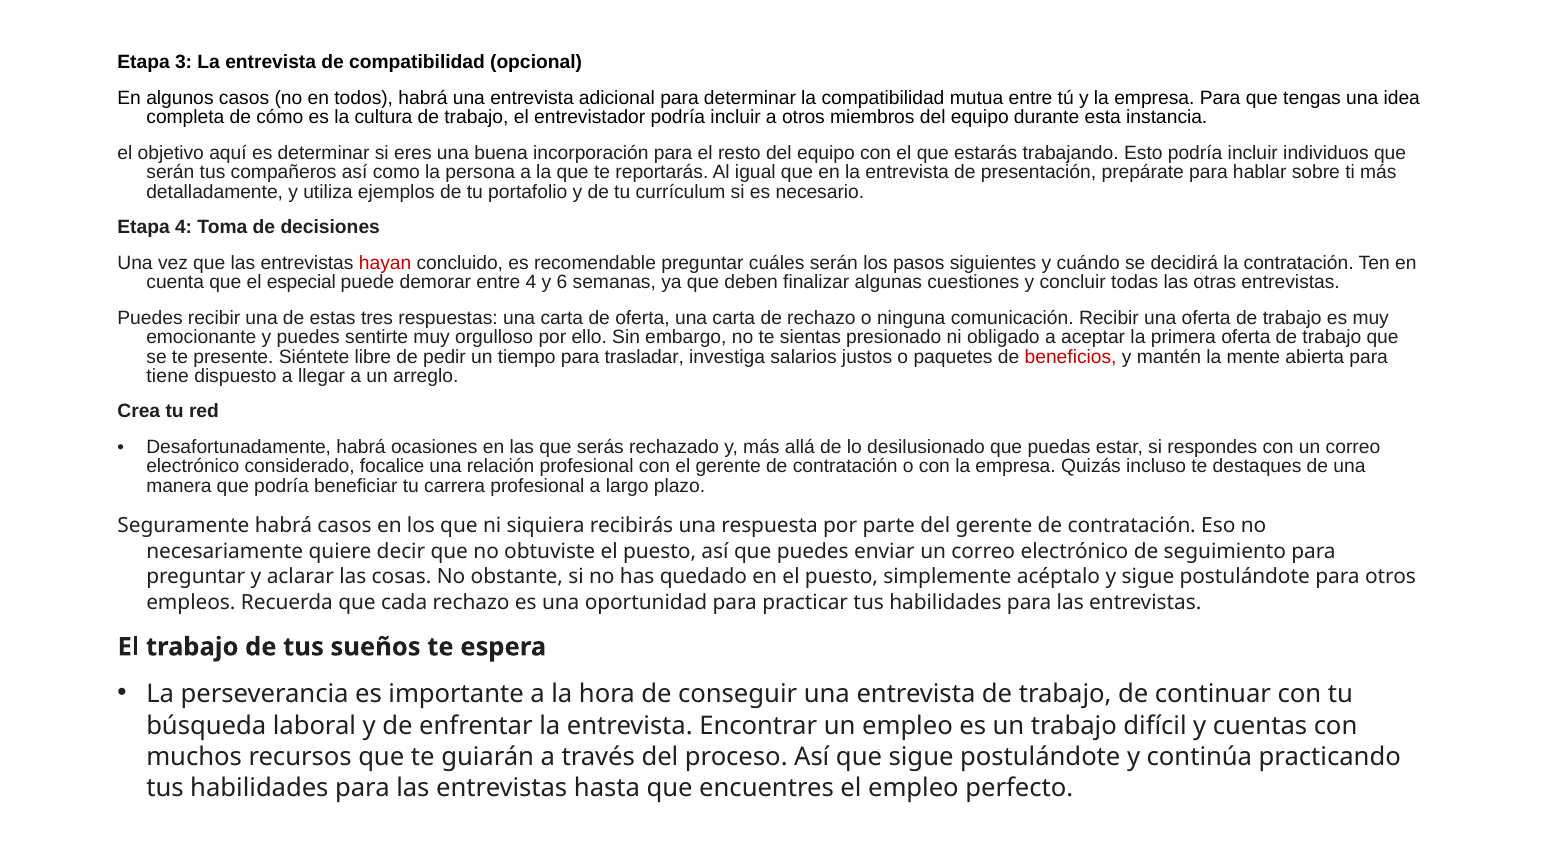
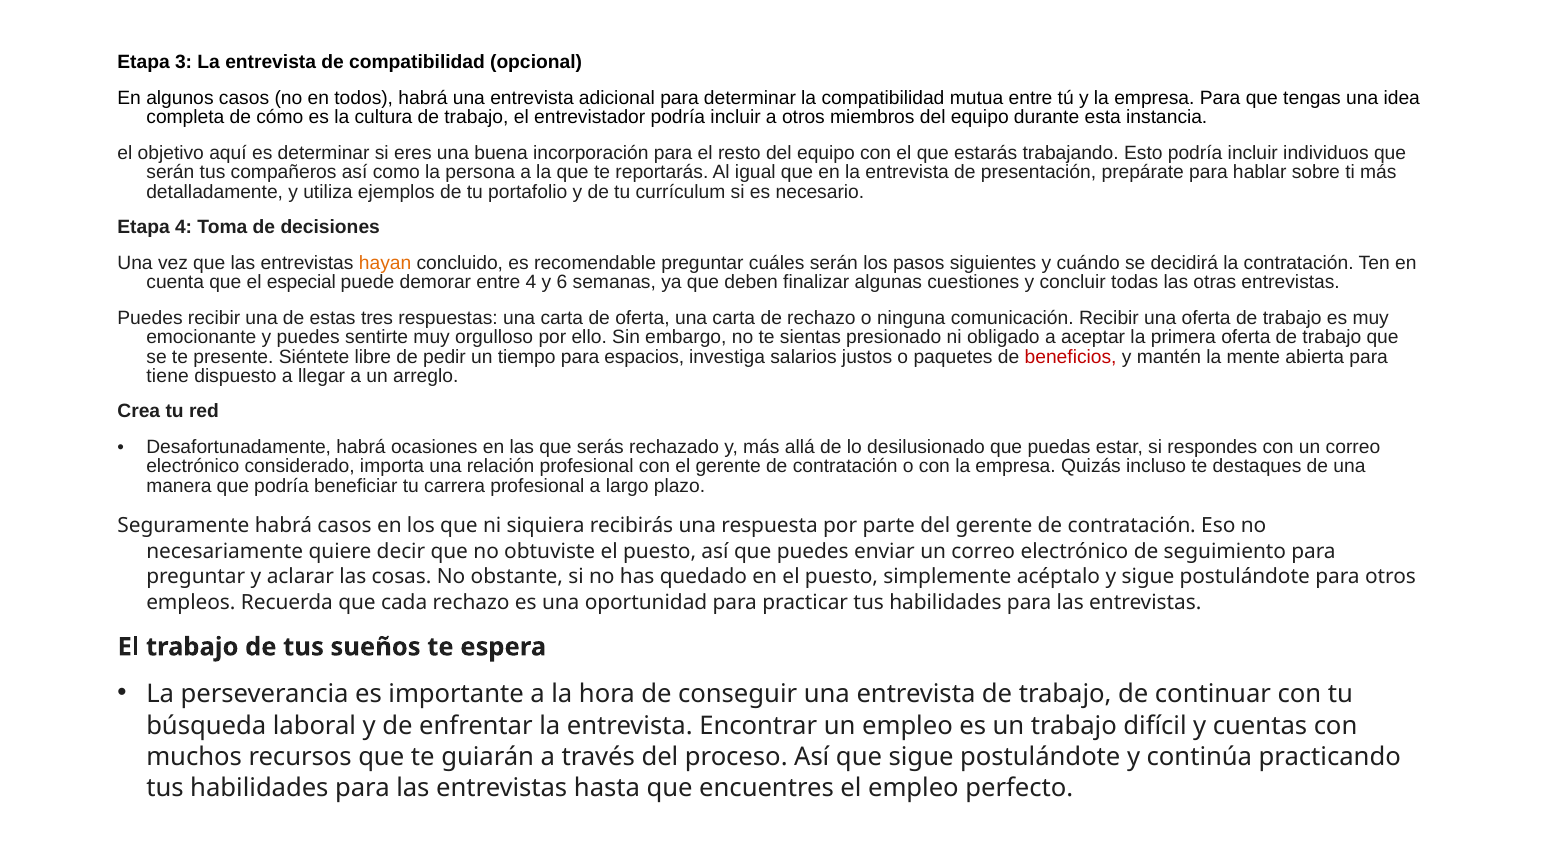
hayan colour: red -> orange
trasladar: trasladar -> espacios
focalice: focalice -> importa
